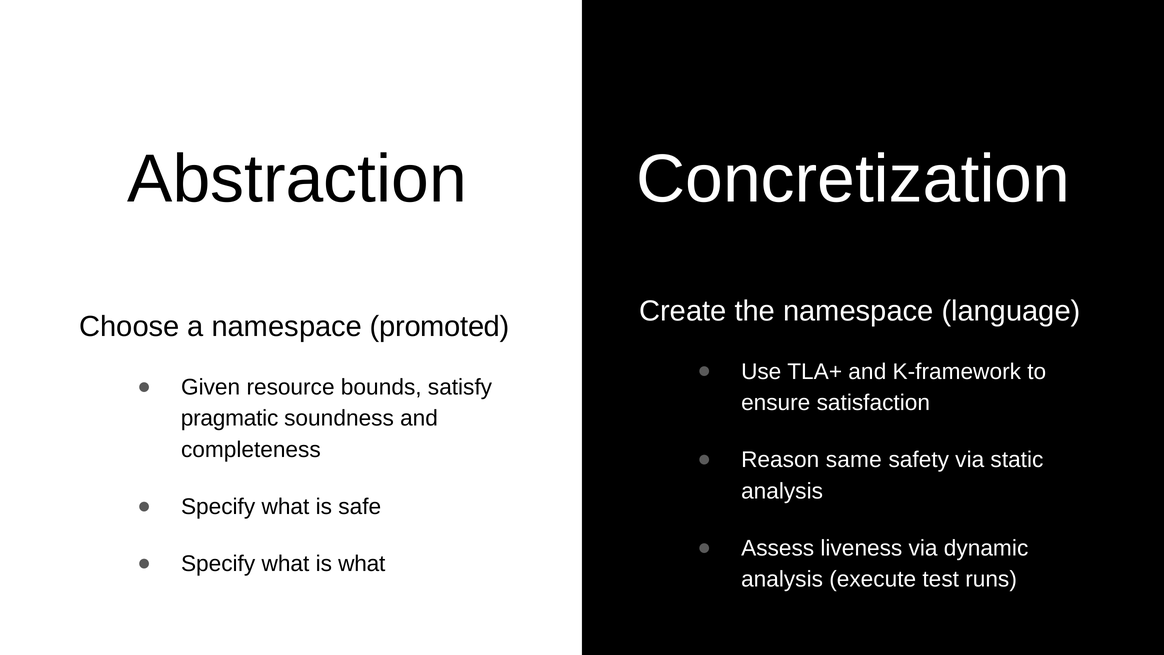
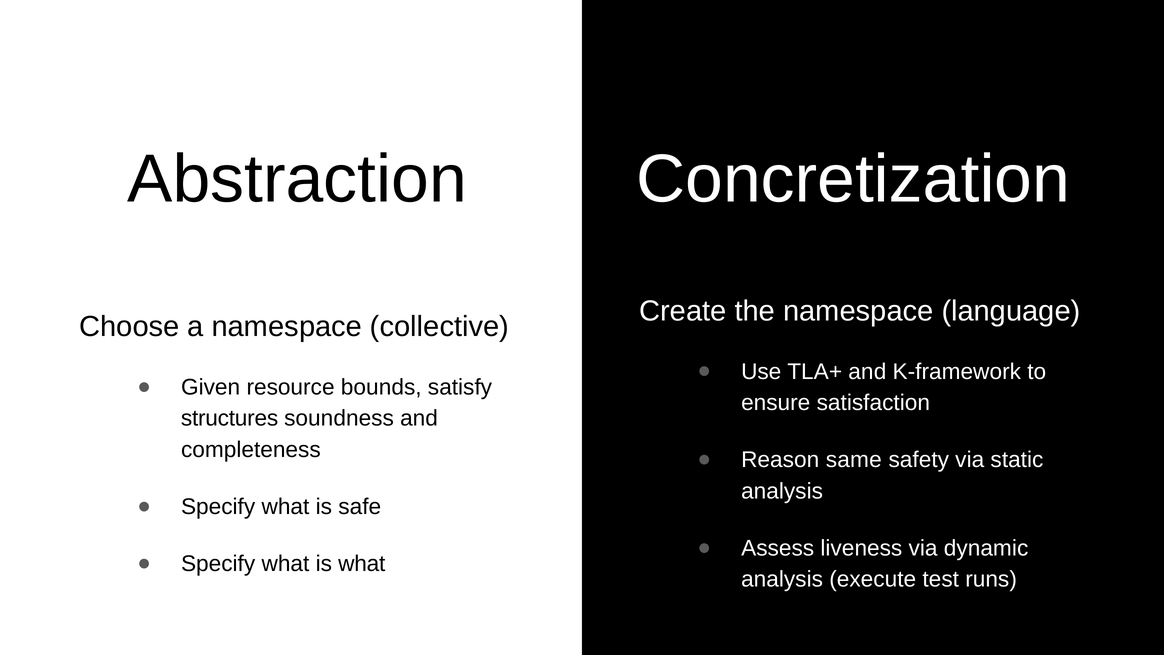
promoted: promoted -> collective
pragmatic: pragmatic -> structures
